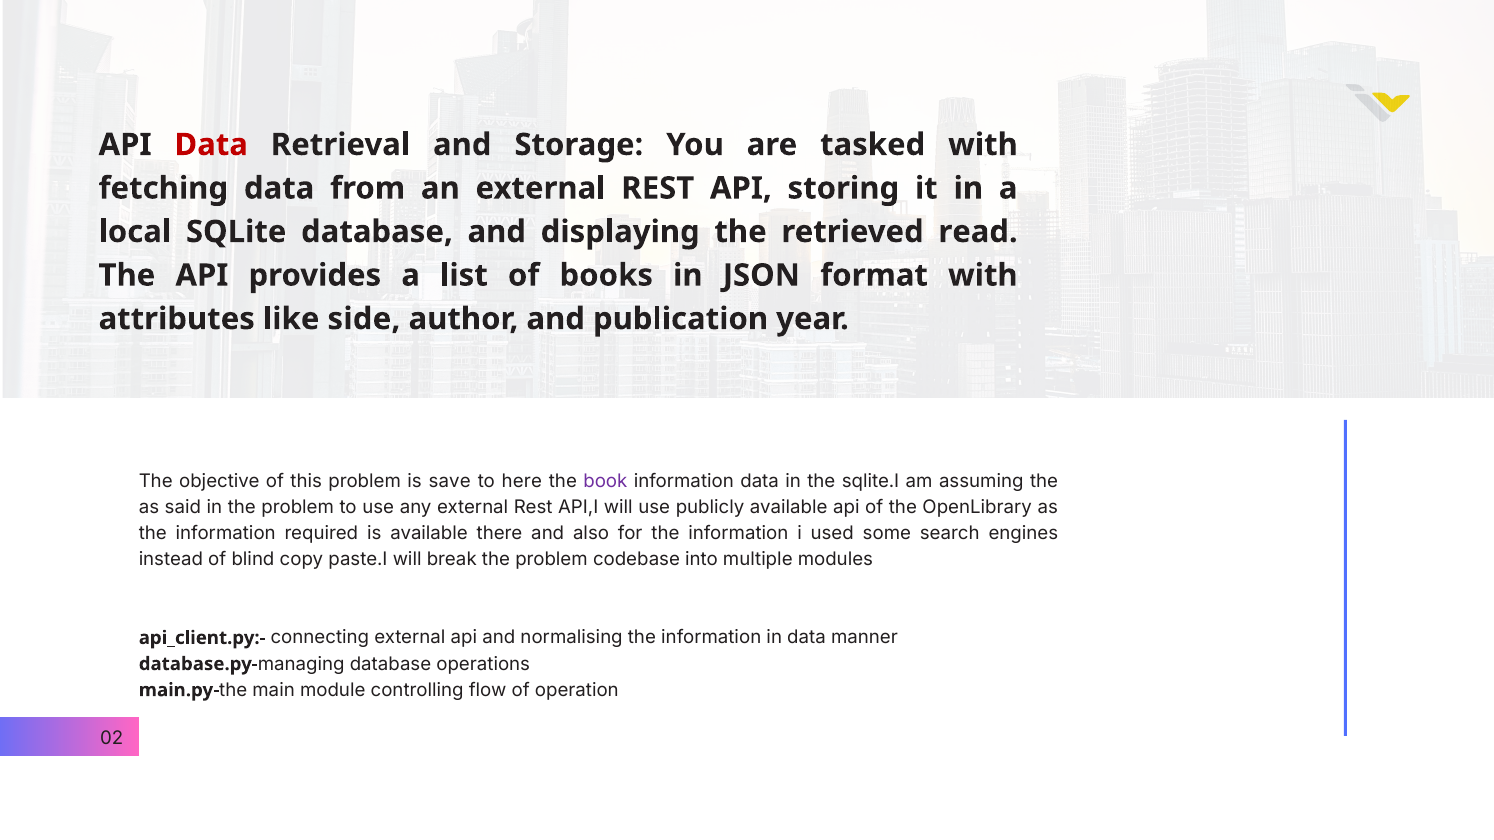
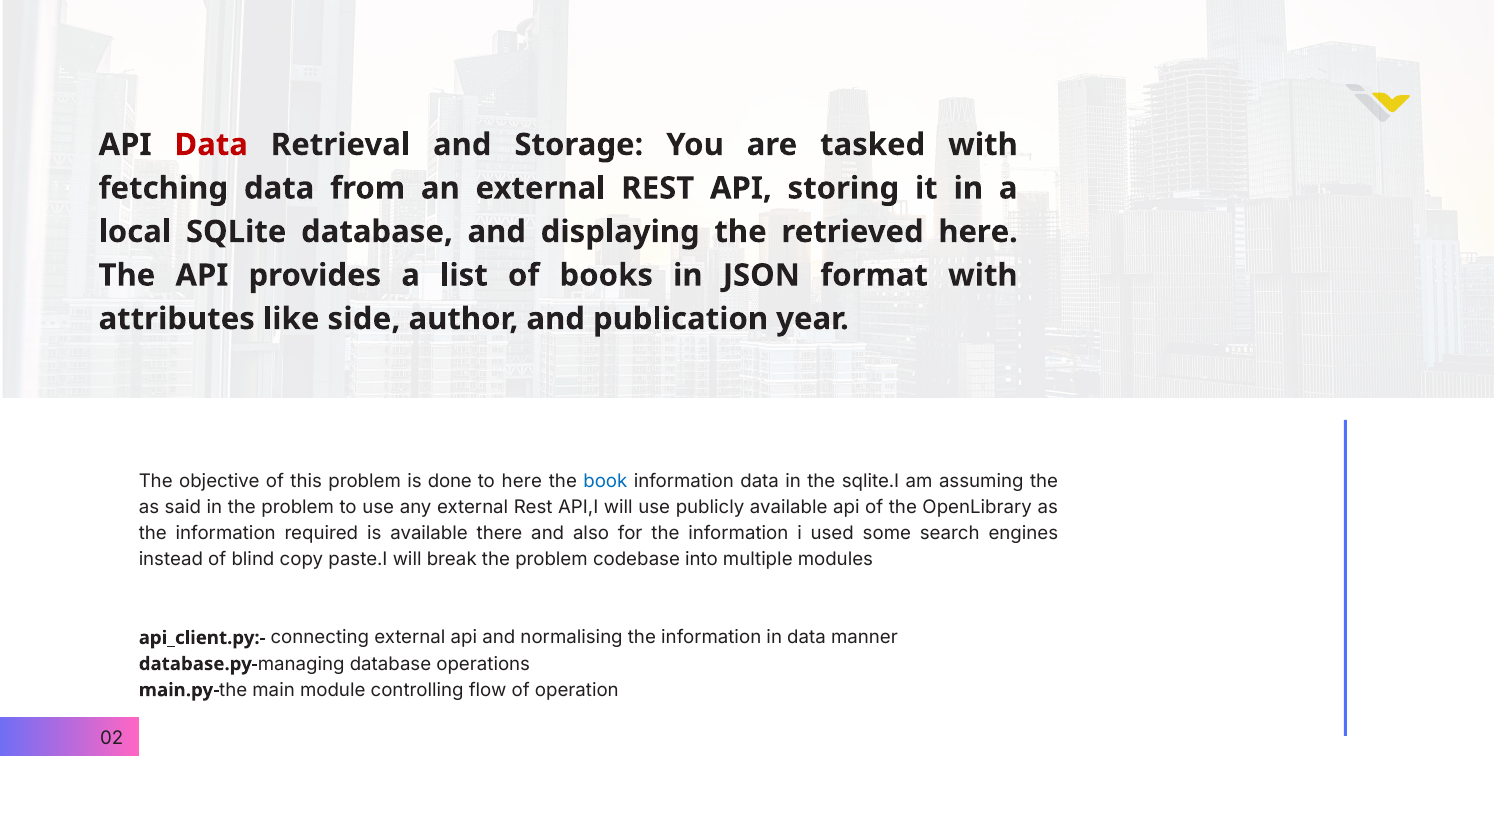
retrieved read: read -> here
save: save -> done
book colour: purple -> blue
